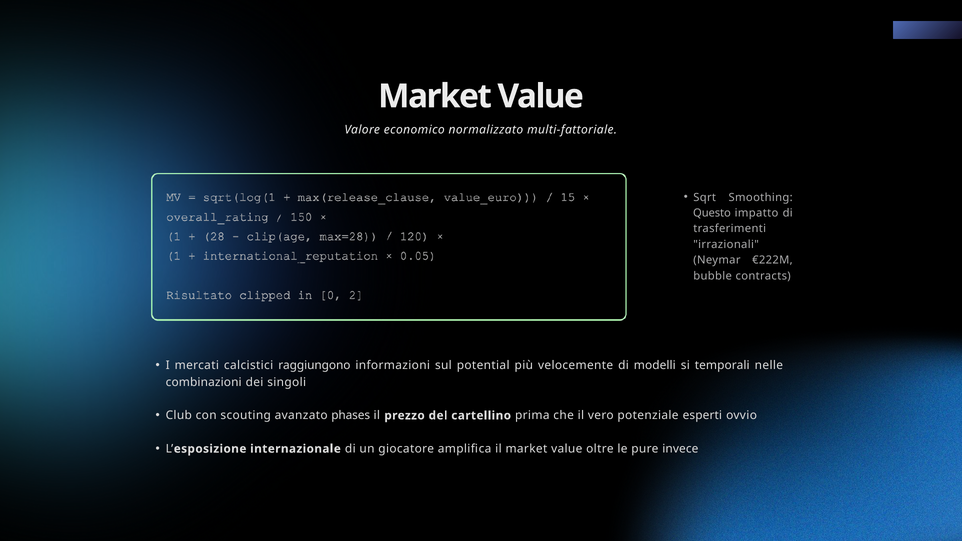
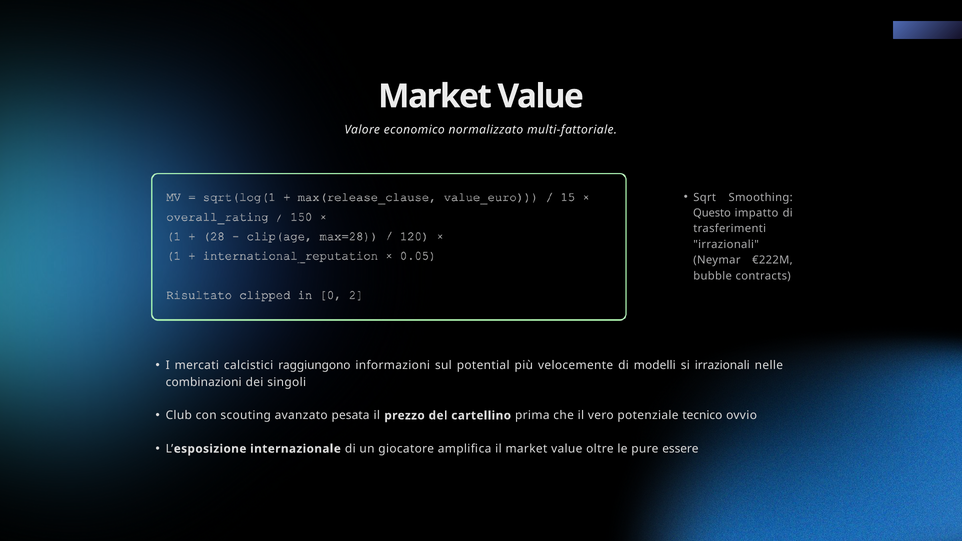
si temporali: temporali -> irrazionali
phases: phases -> pesata
esperti: esperti -> tecnico
invece: invece -> essere
